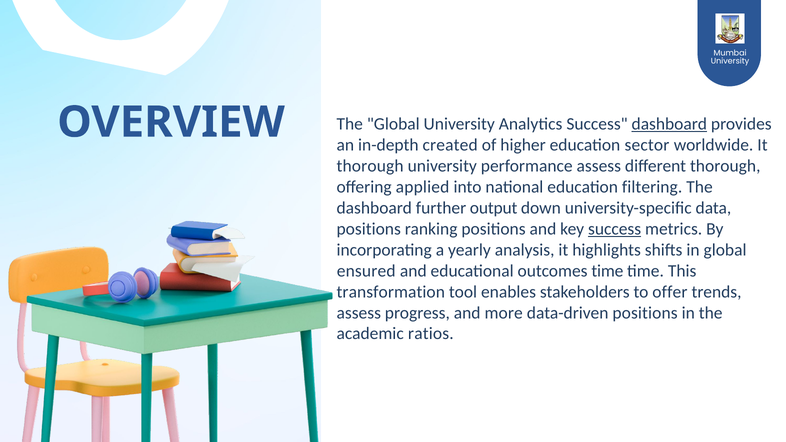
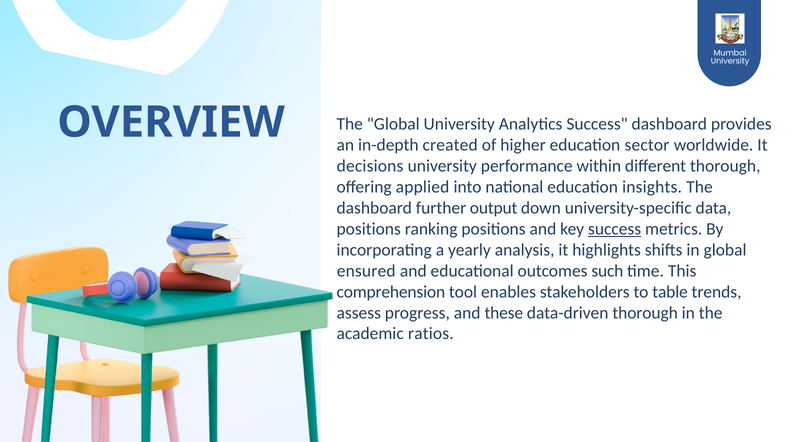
dashboard at (669, 124) underline: present -> none
thorough at (370, 166): thorough -> decisions
performance assess: assess -> within
filtering: filtering -> insights
outcomes time: time -> such
transformation: transformation -> comprehension
offer: offer -> table
more: more -> these
data-driven positions: positions -> thorough
